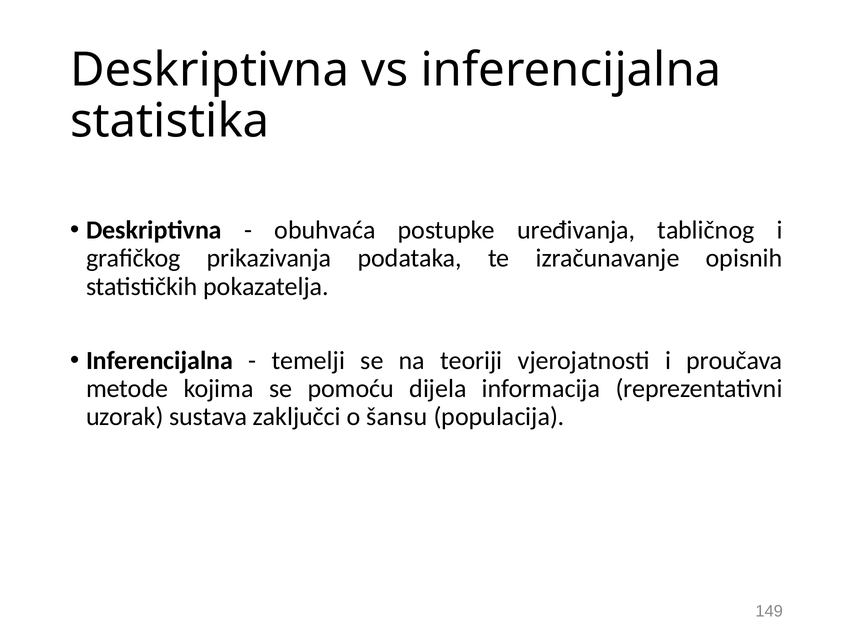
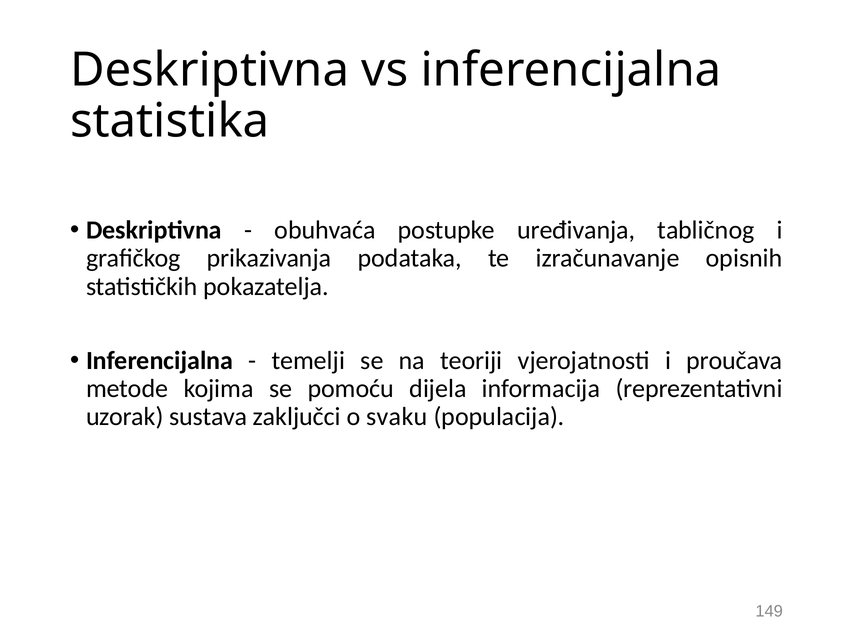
šansu: šansu -> svaku
